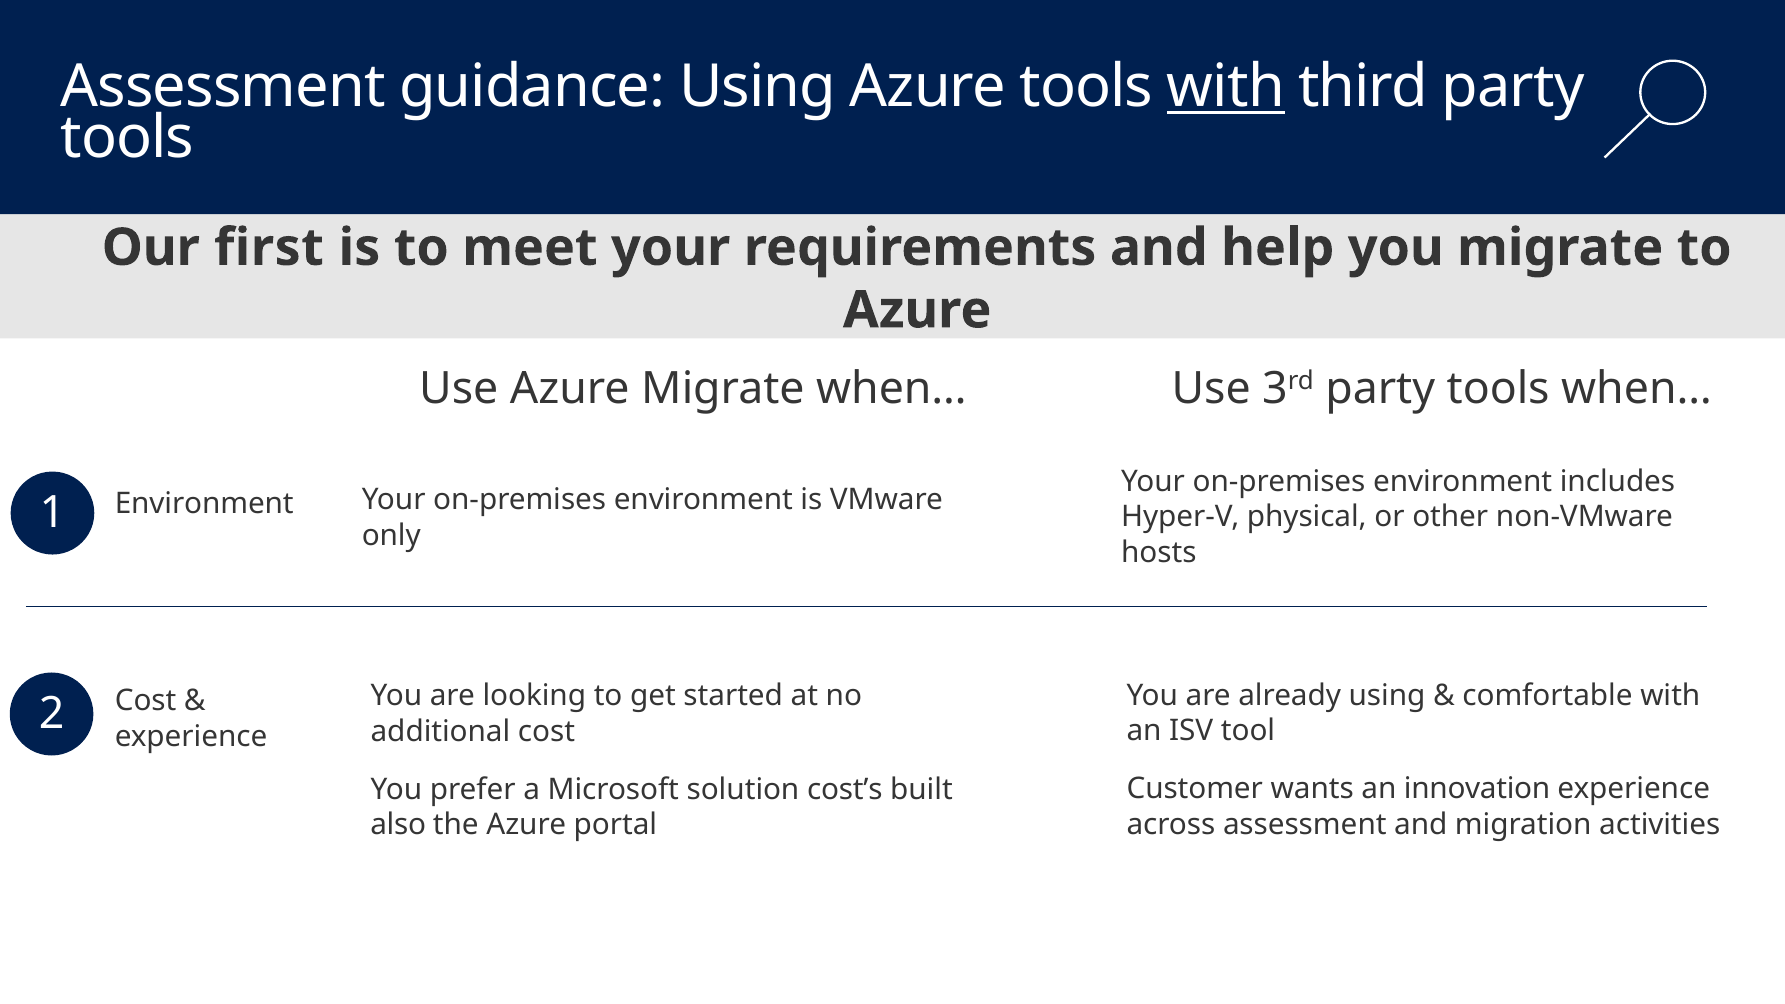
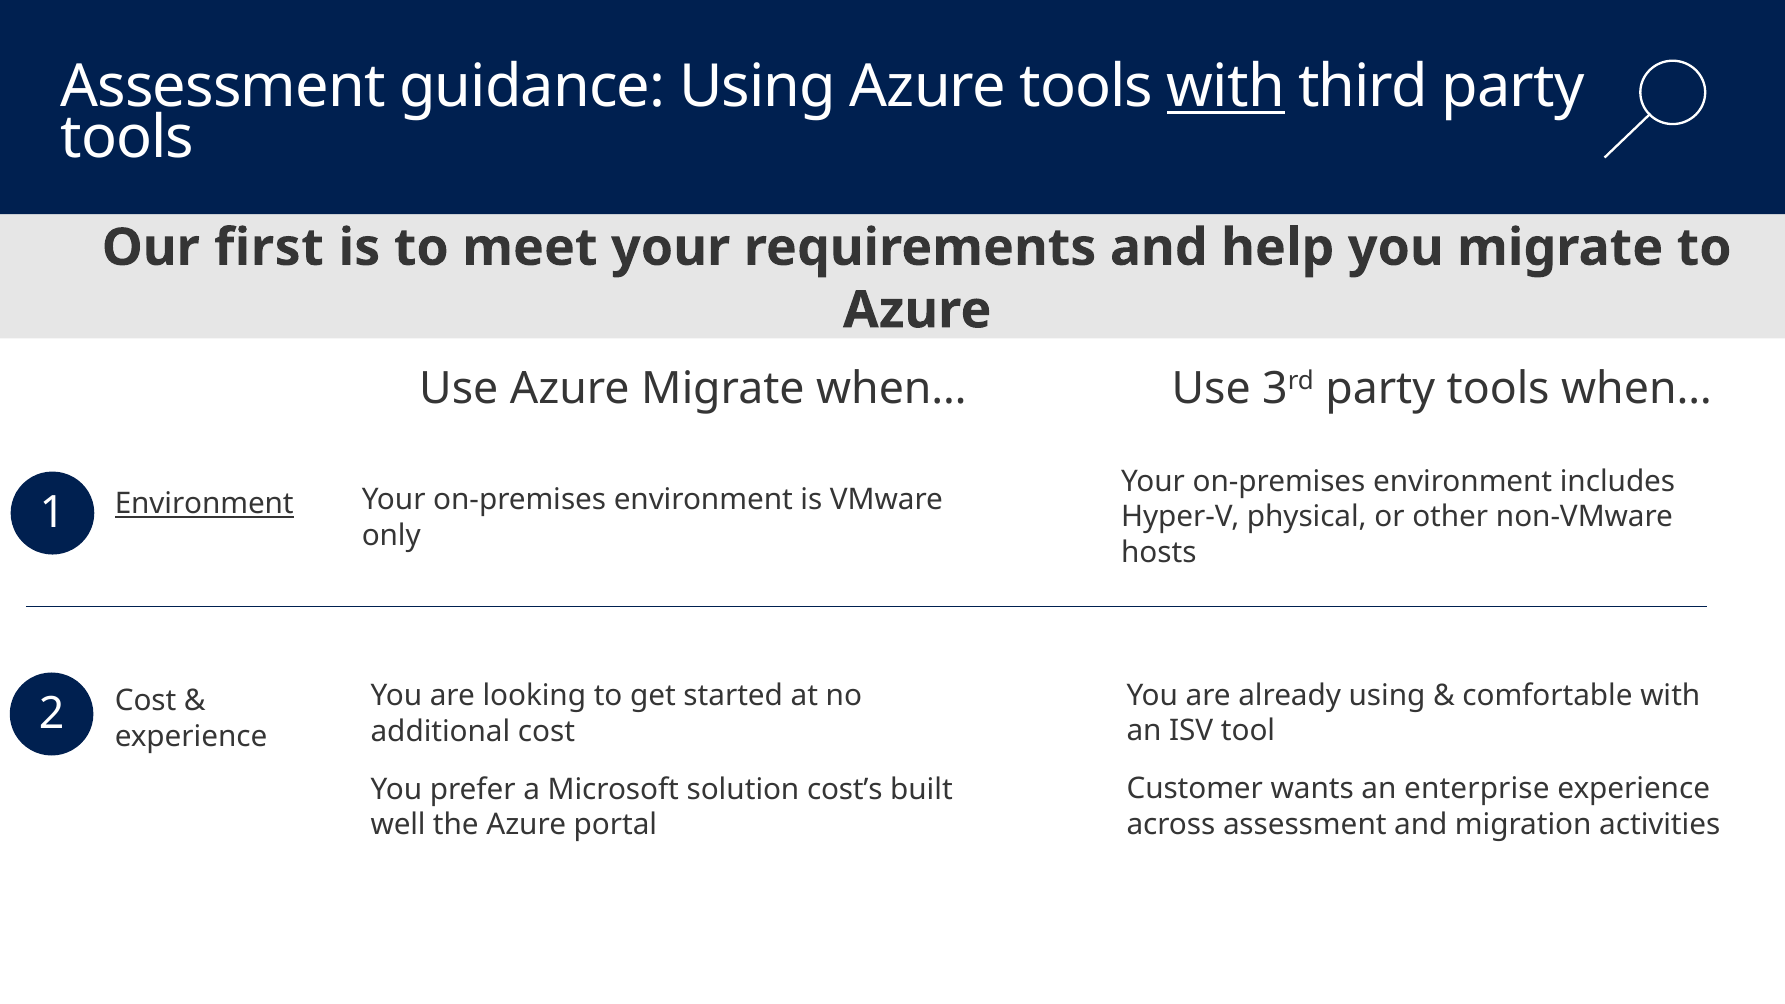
Environment at (204, 504) underline: none -> present
innovation: innovation -> enterprise
also: also -> well
